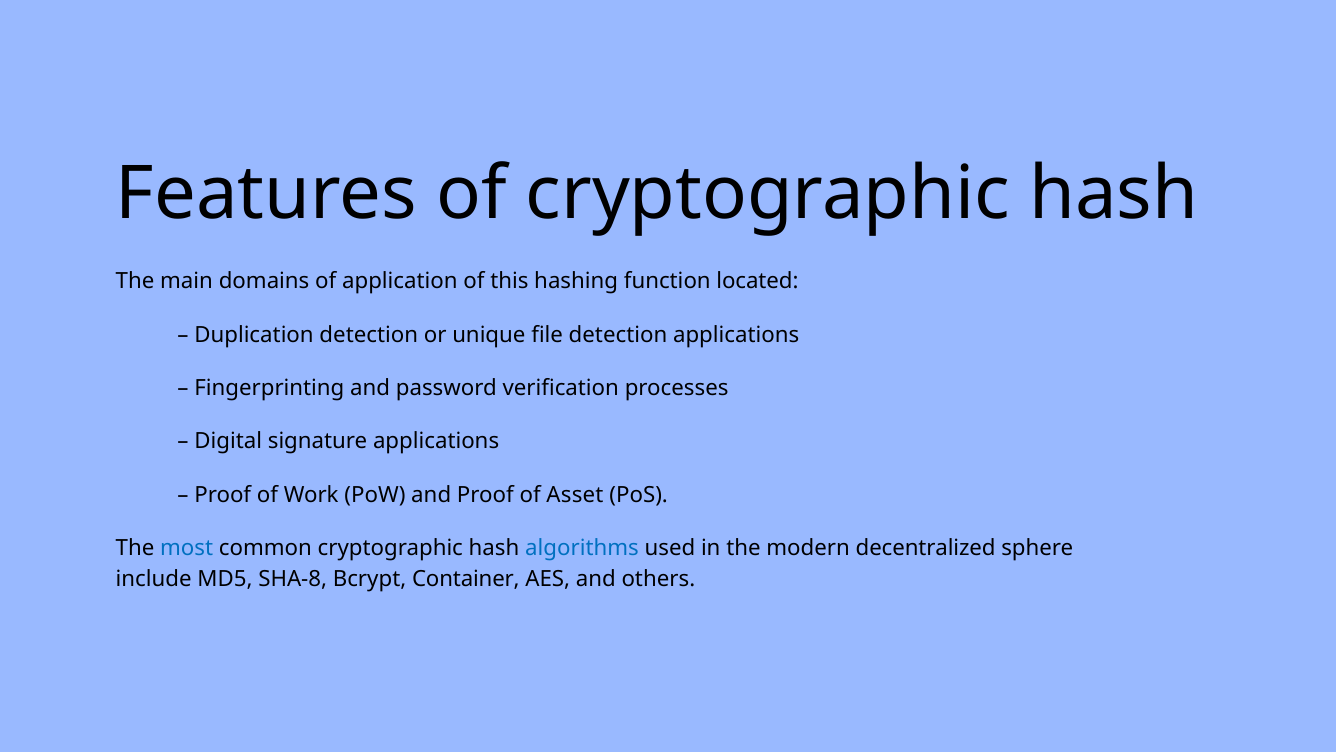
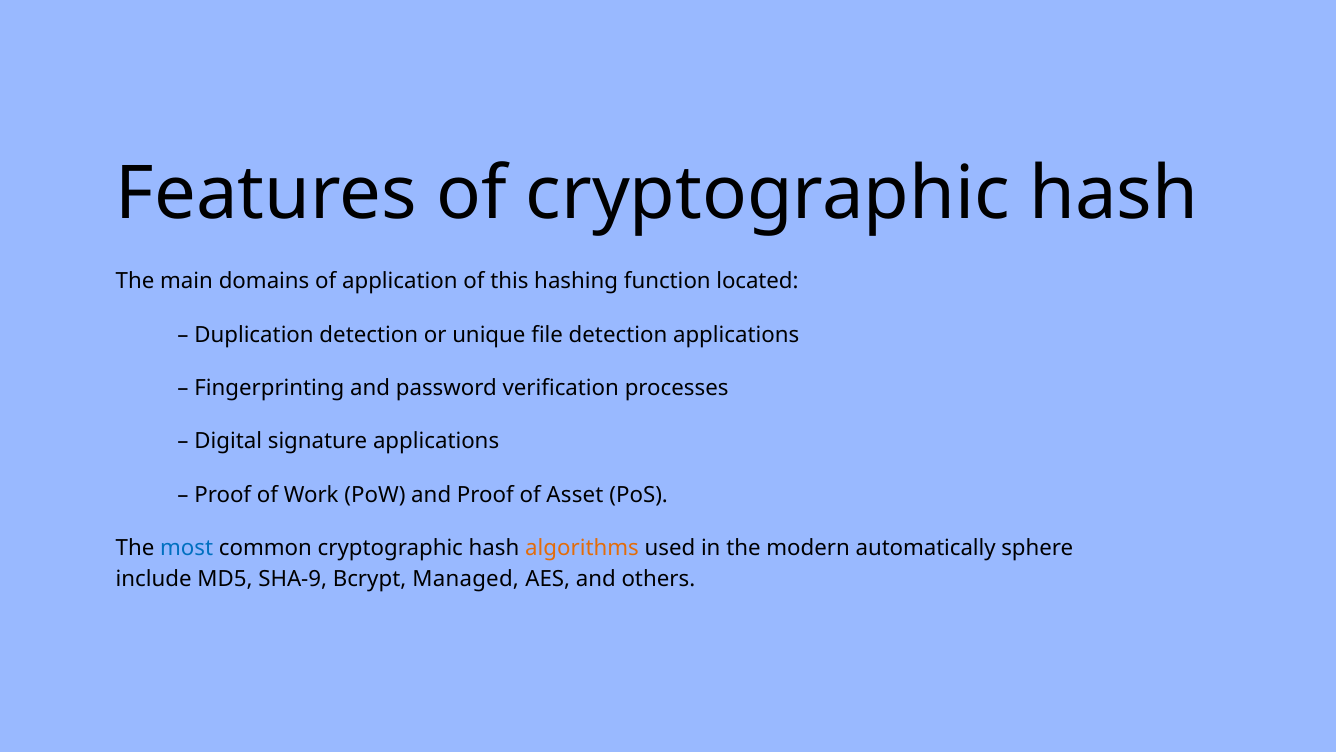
algorithms colour: blue -> orange
decentralized: decentralized -> automatically
SHA-8: SHA-8 -> SHA-9
Container: Container -> Managed
